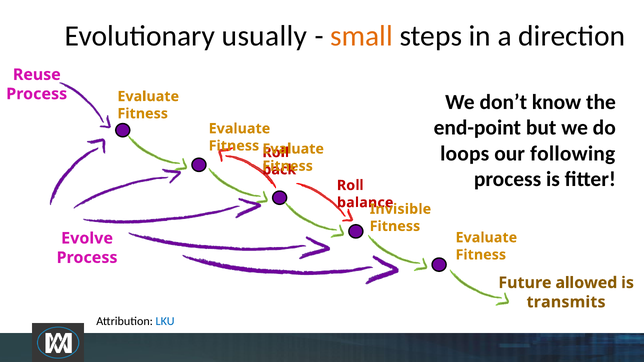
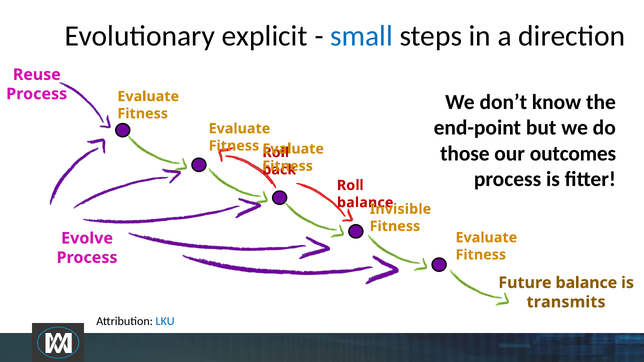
usually: usually -> explicit
small colour: orange -> blue
loops: loops -> those
following: following -> outcomes
Future allowed: allowed -> balance
